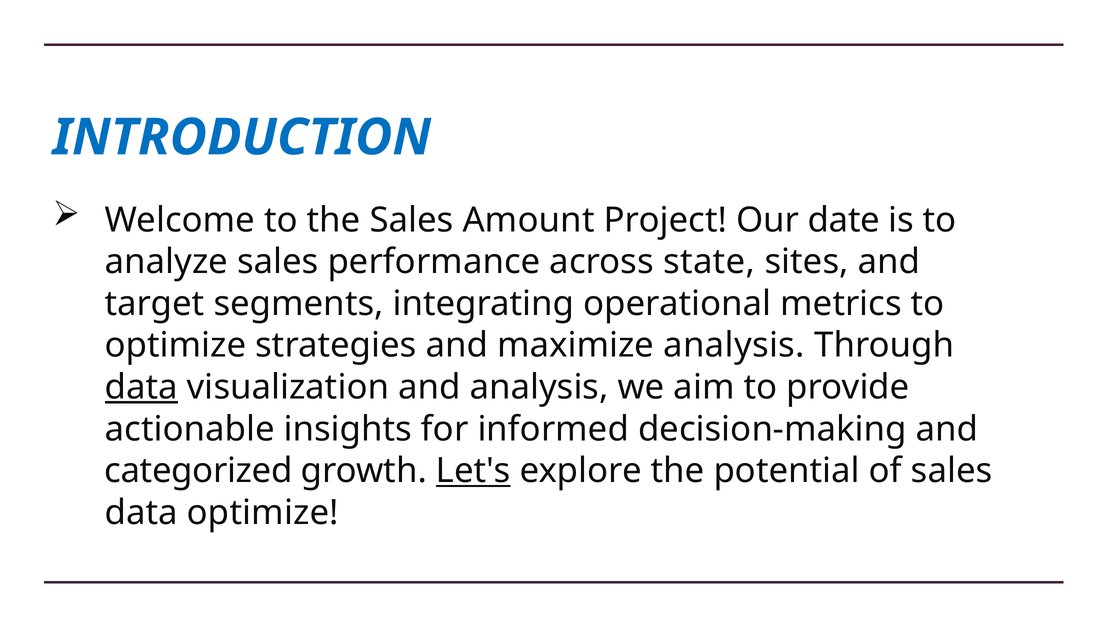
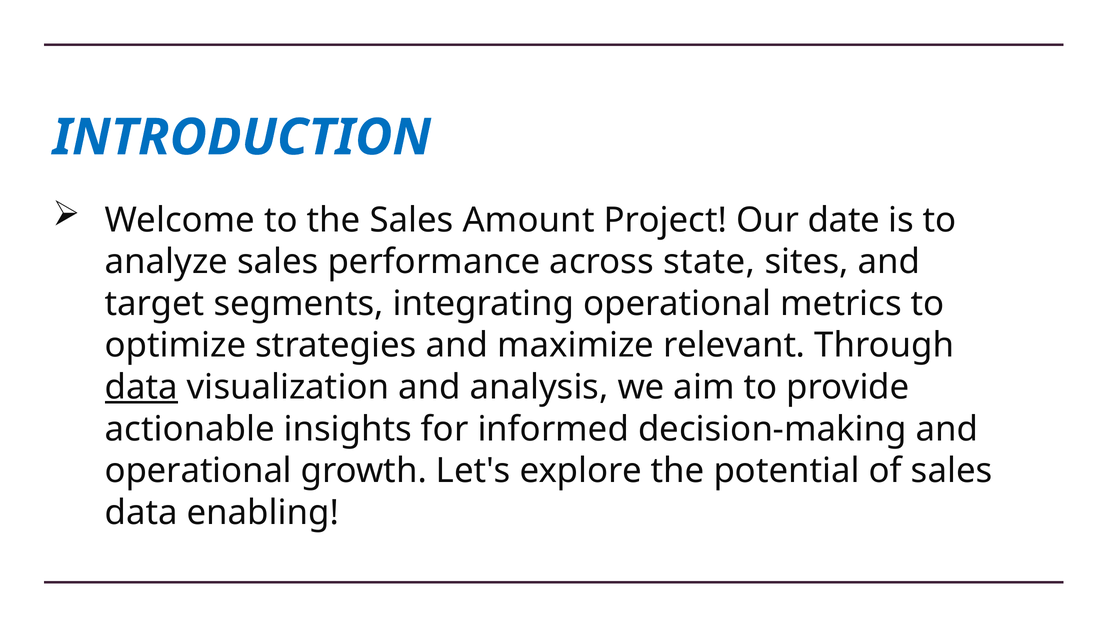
maximize analysis: analysis -> relevant
categorized at (198, 471): categorized -> operational
Let's underline: present -> none
data optimize: optimize -> enabling
